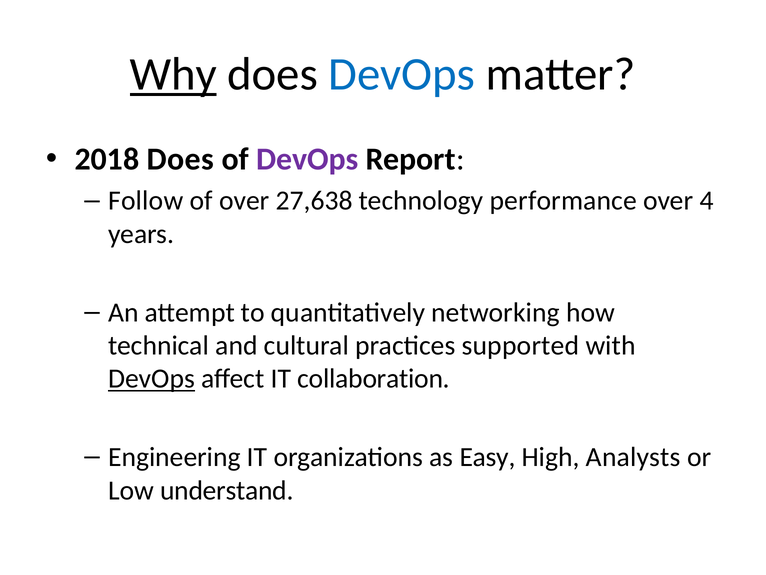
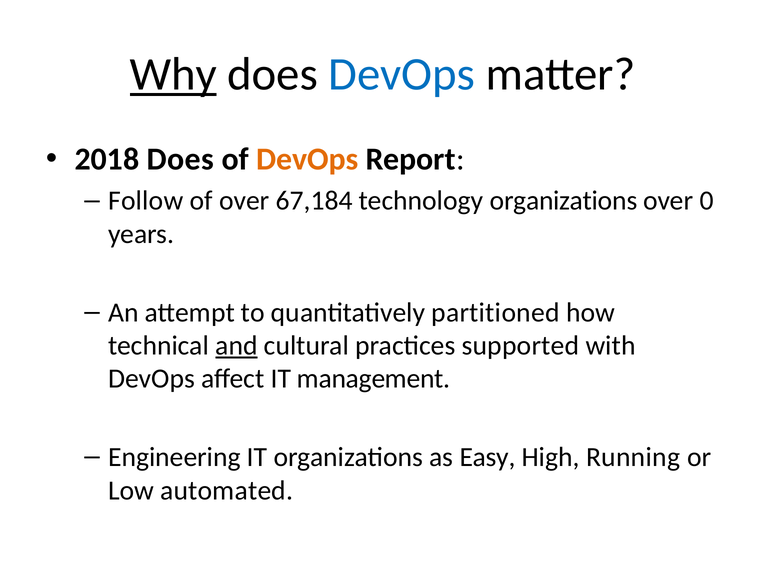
DevOps at (307, 159) colour: purple -> orange
27,638: 27,638 -> 67,184
technology performance: performance -> organizations
4: 4 -> 0
networking: networking -> partitioned
and underline: none -> present
DevOps at (152, 378) underline: present -> none
collaboration: collaboration -> management
Analysts: Analysts -> Running
understand: understand -> automated
